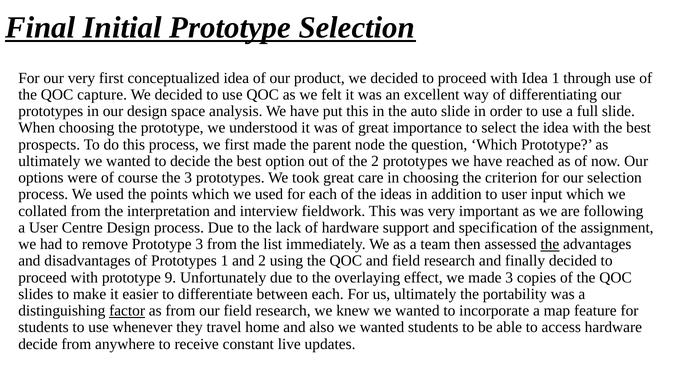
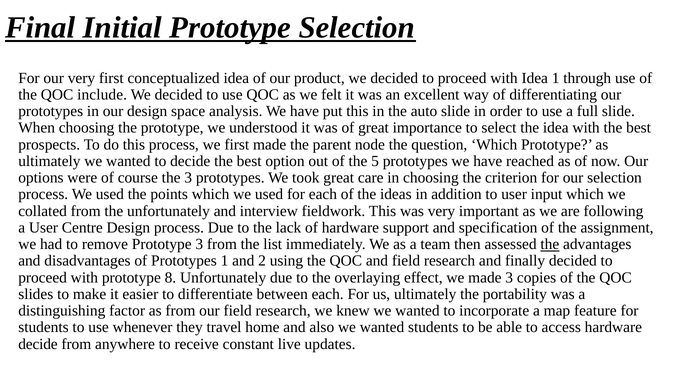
capture: capture -> include
the 2: 2 -> 5
the interpretation: interpretation -> unfortunately
9: 9 -> 8
factor underline: present -> none
